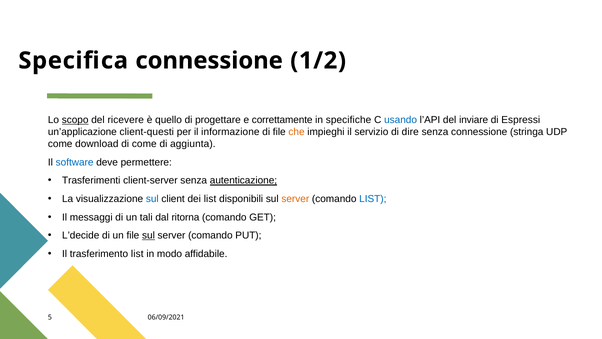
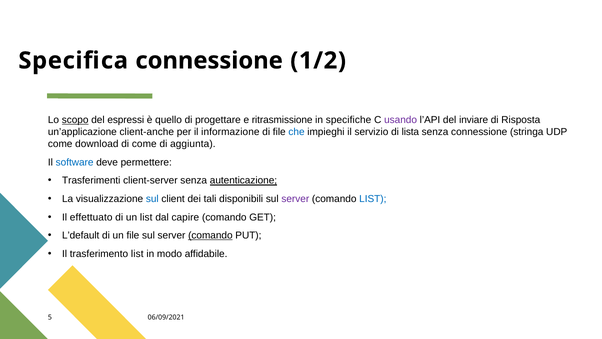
ricevere: ricevere -> espressi
correttamente: correttamente -> ritrasmissione
usando colour: blue -> purple
Espressi: Espressi -> Risposta
client-questi: client-questi -> client-anche
che colour: orange -> blue
dire: dire -> lista
dei list: list -> tali
server at (295, 199) colour: orange -> purple
messaggi: messaggi -> effettuato
un tali: tali -> list
ritorna: ritorna -> capire
L’decide: L’decide -> L’default
sul at (148, 235) underline: present -> none
comando at (210, 235) underline: none -> present
